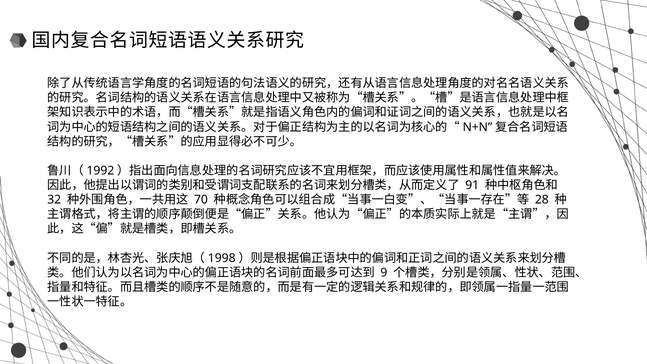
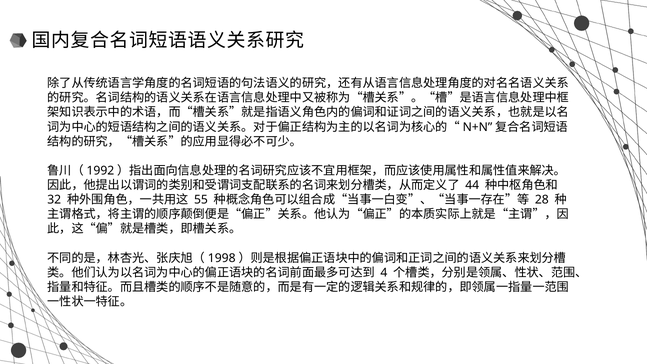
91: 91 -> 44
70: 70 -> 55
9: 9 -> 4
